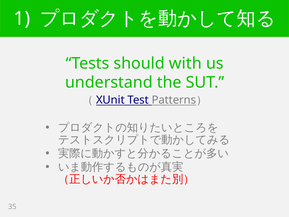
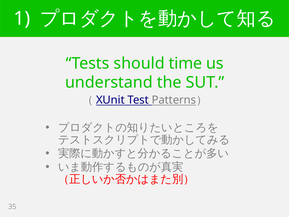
with: with -> time
